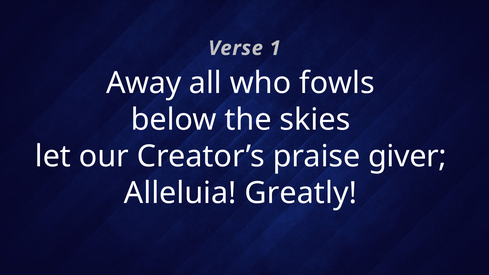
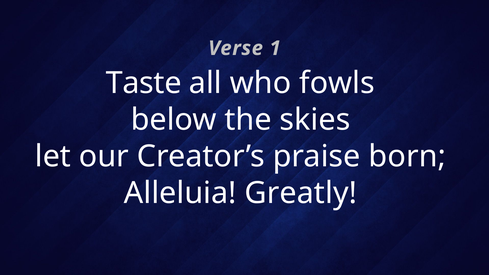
Away: Away -> Taste
giver: giver -> born
